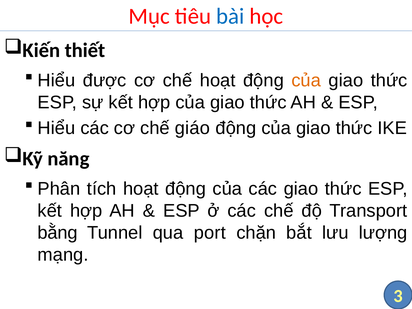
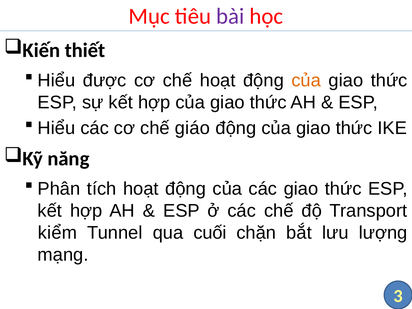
bài colour: blue -> purple
bằng: bằng -> kiểm
port: port -> cuối
